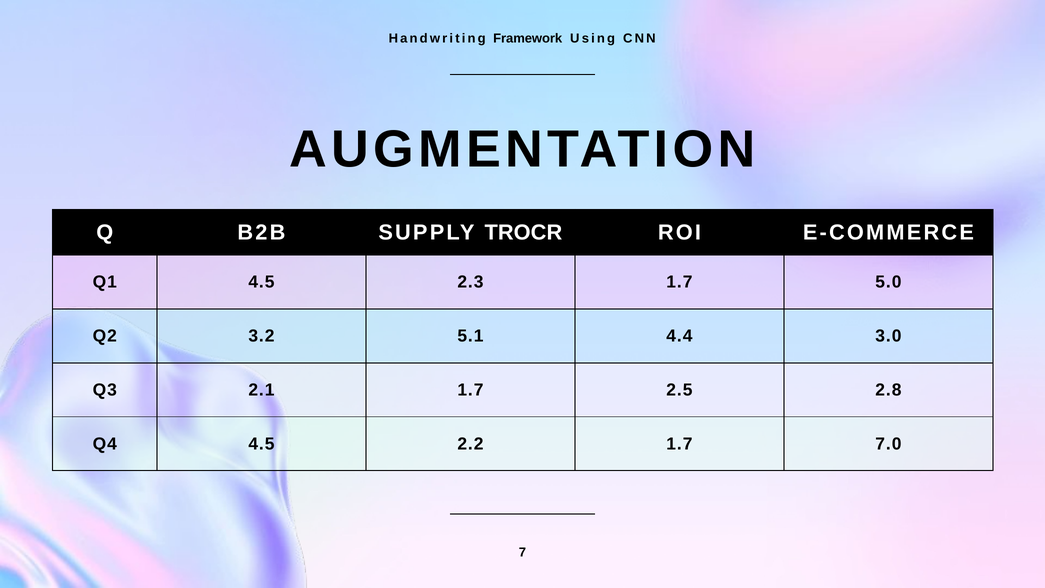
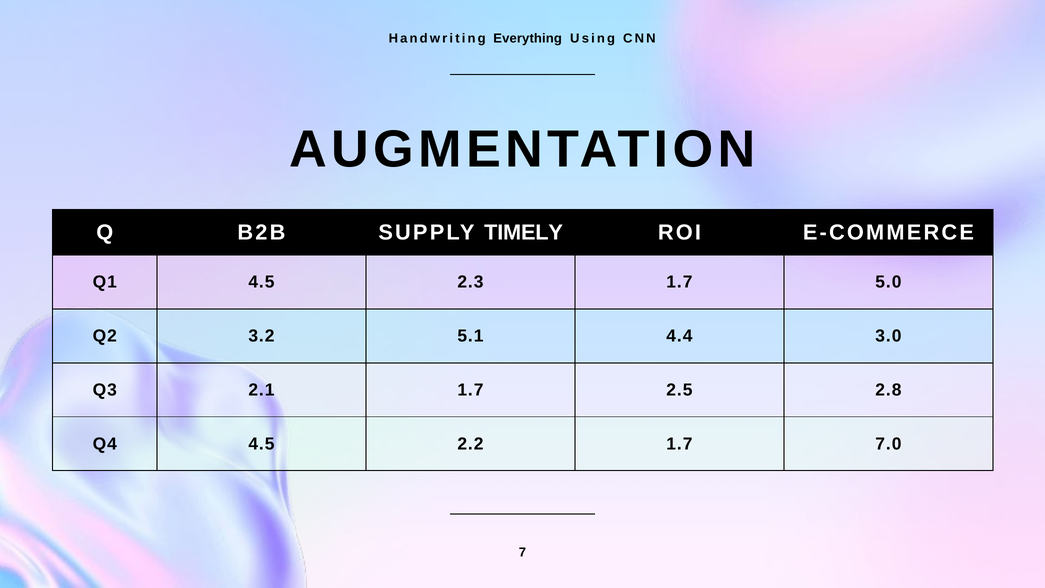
Framework: Framework -> Everything
TROCR: TROCR -> TIMELY
